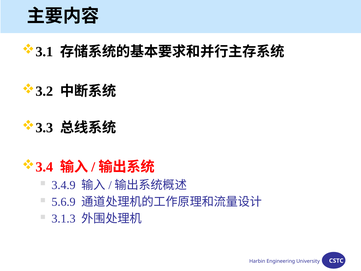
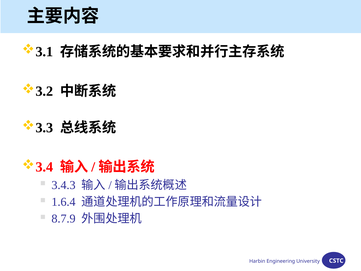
3.4.9: 3.4.9 -> 3.4.3
5.6.9: 5.6.9 -> 1.6.4
3.1.3: 3.1.3 -> 8.7.9
